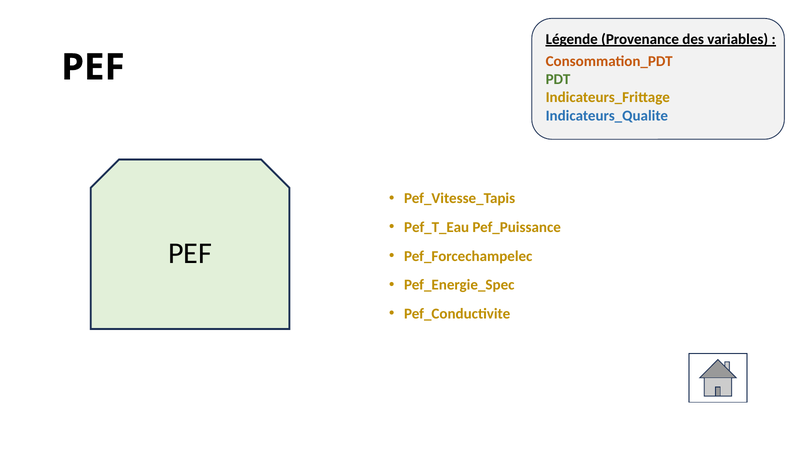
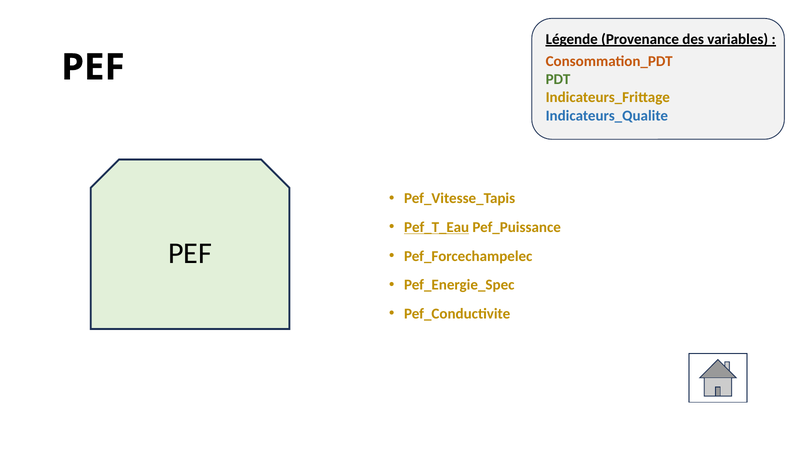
Pef_T_Eau underline: none -> present
